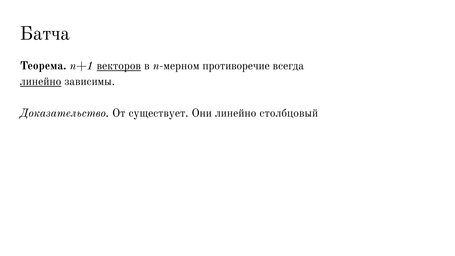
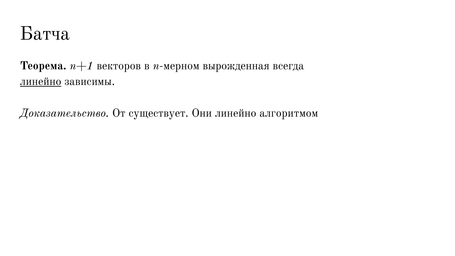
векторов underline: present -> none
противоречие: противоречие -> вырожденная
столбцовый: столбцовый -> алгоритмом
